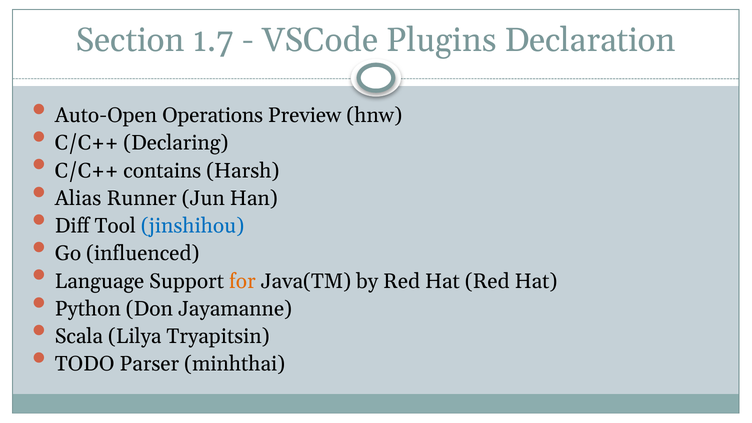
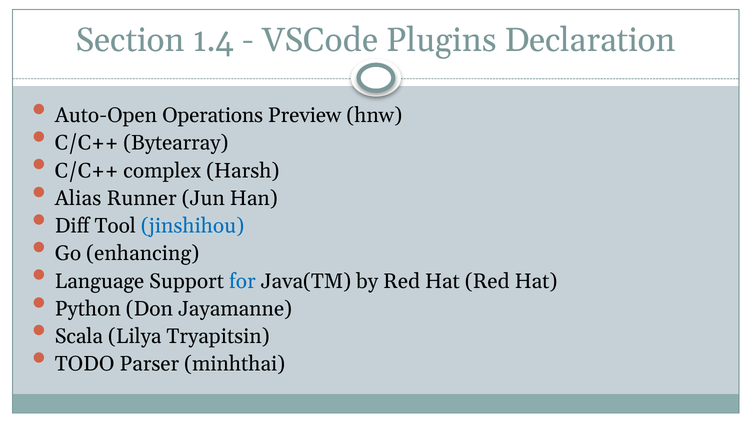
1.7: 1.7 -> 1.4
Declaring: Declaring -> Bytearray
contains: contains -> complex
influenced: influenced -> enhancing
for colour: orange -> blue
